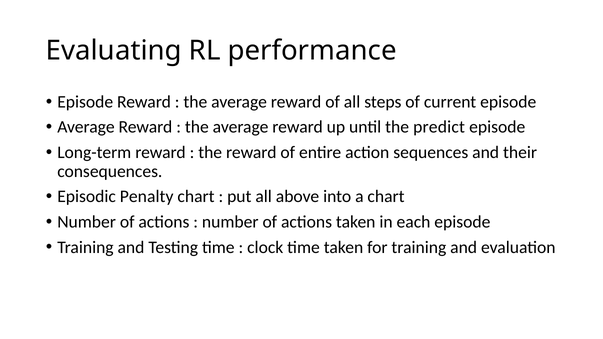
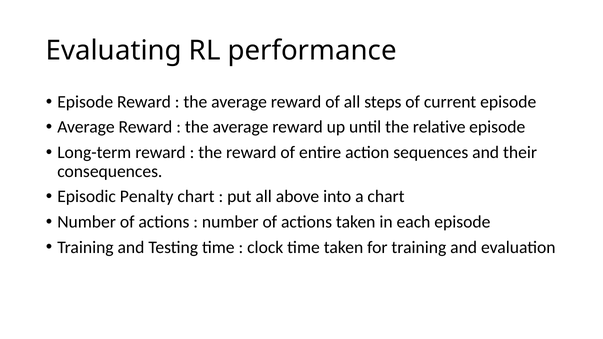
predict: predict -> relative
